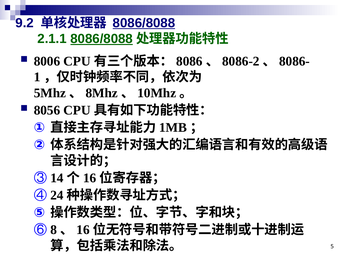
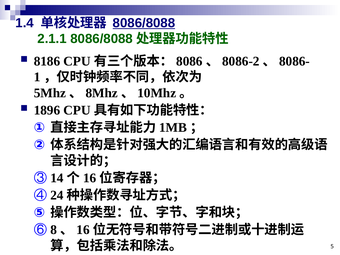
9.2: 9.2 -> 1.4
8086/8088 at (102, 39) underline: present -> none
8006: 8006 -> 8186
8056: 8056 -> 1896
